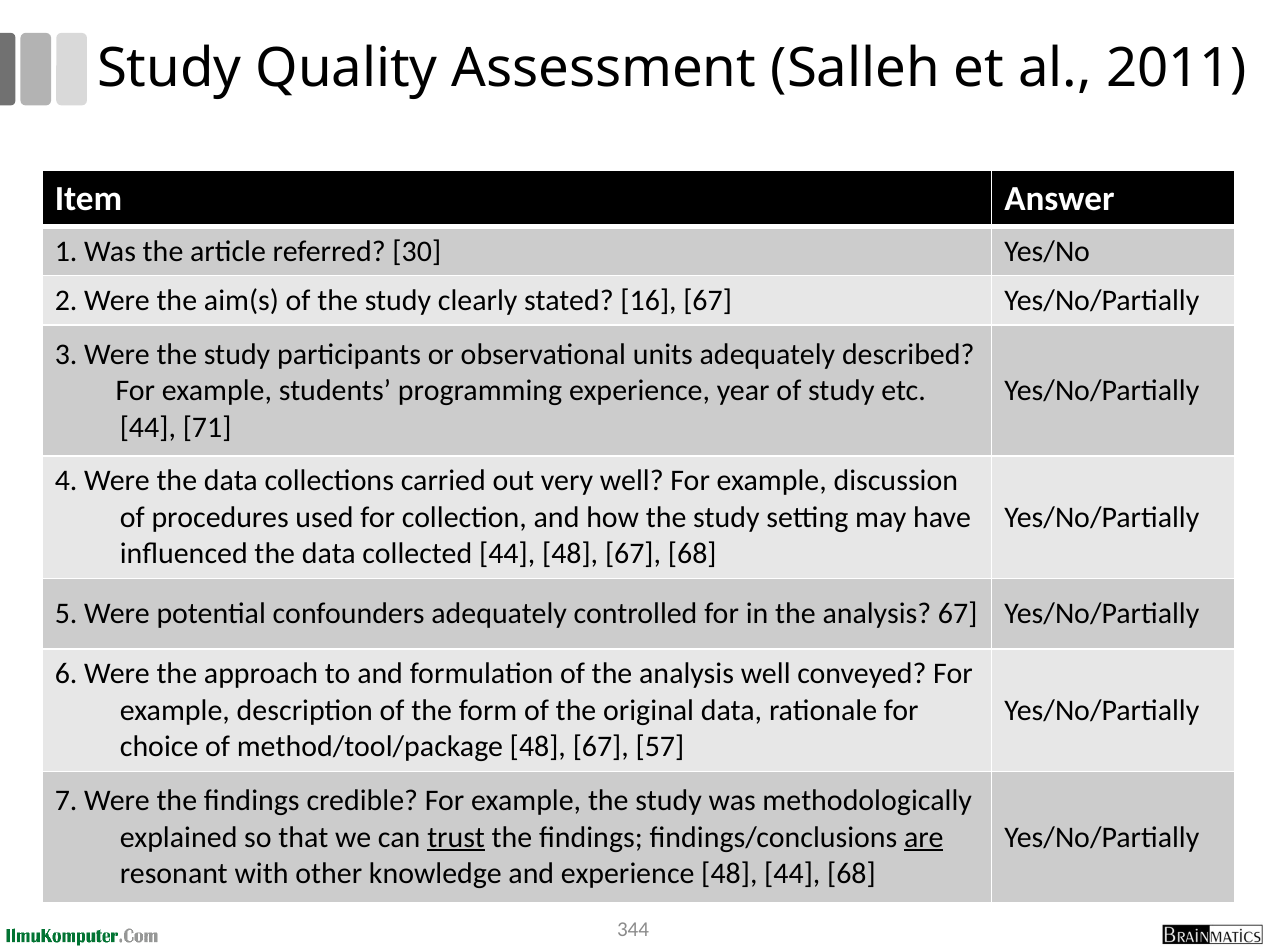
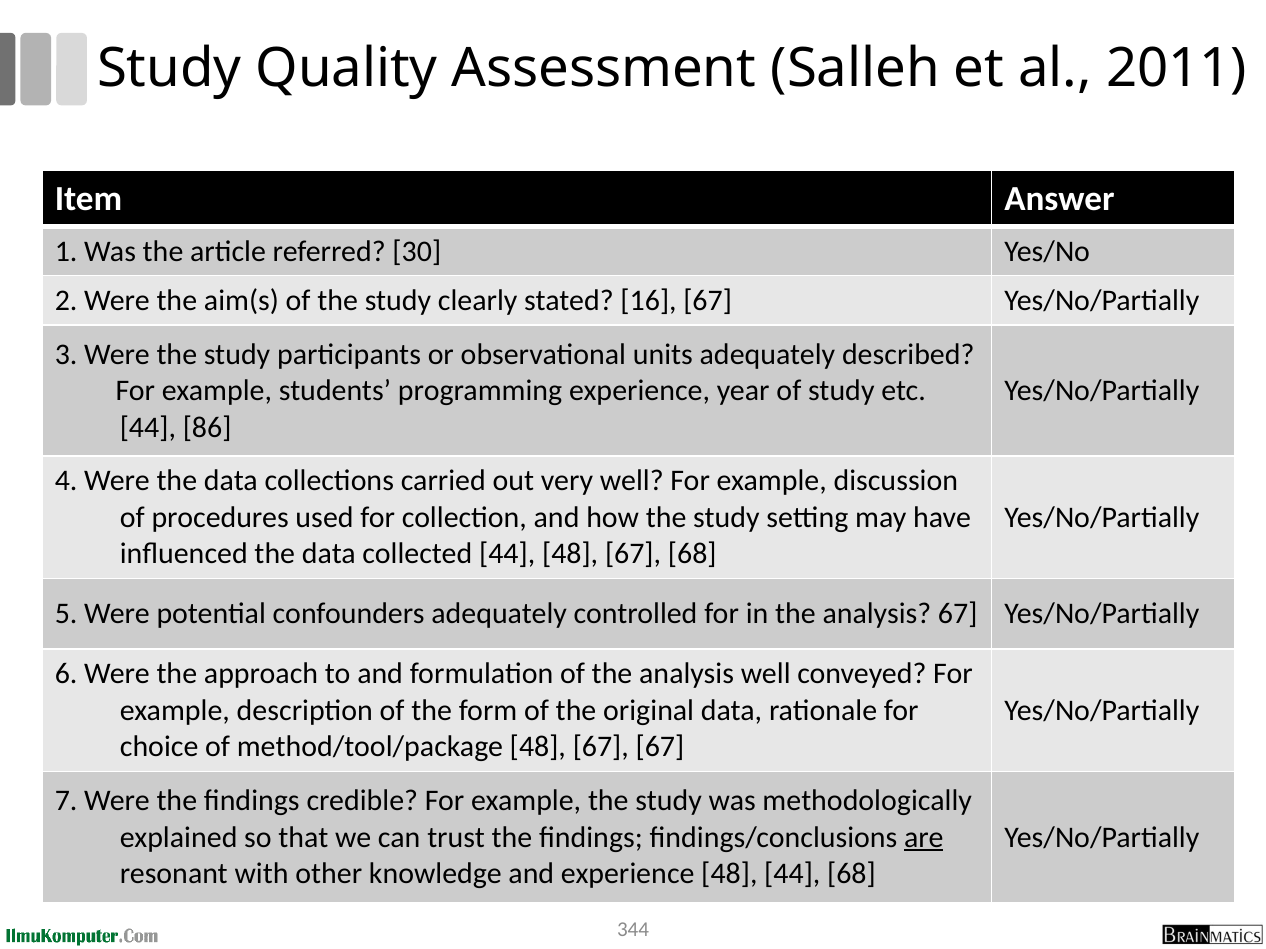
71: 71 -> 86
67 57: 57 -> 67
trust underline: present -> none
